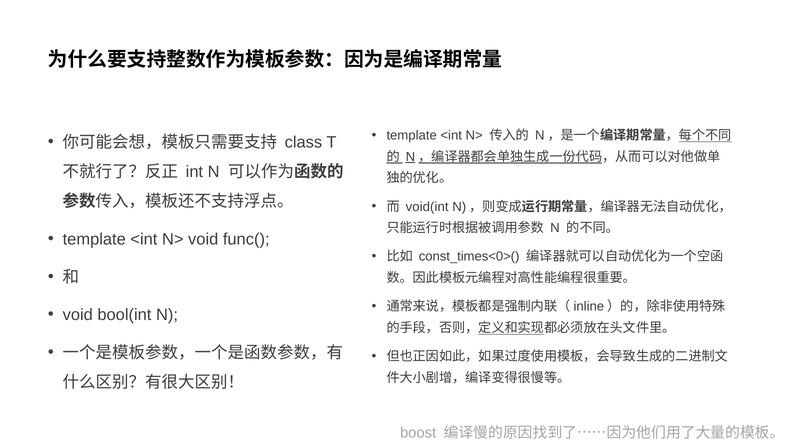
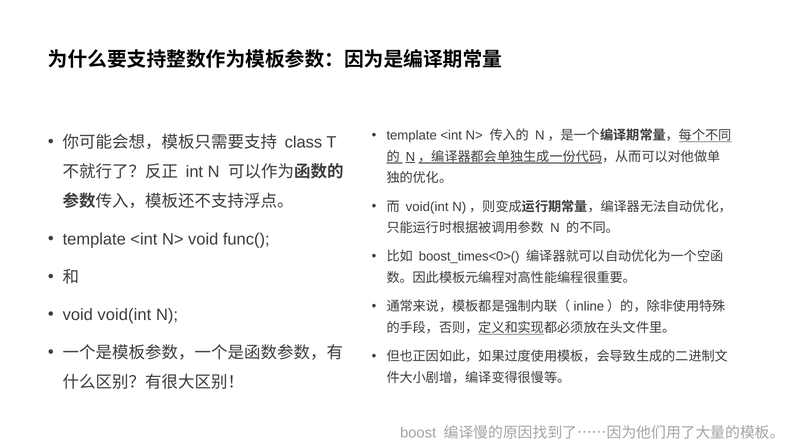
const_times<0>(: const_times<0>( -> boost_times<0>(
void bool(int: bool(int -> void(int
